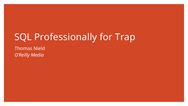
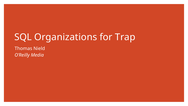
Professionally: Professionally -> Organizations
